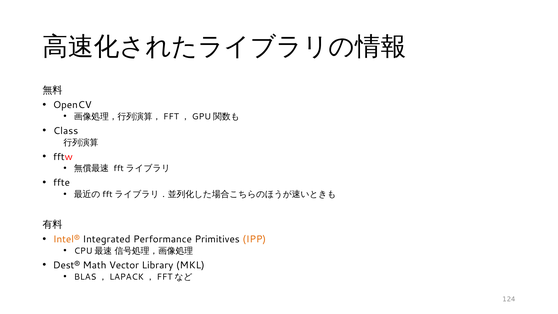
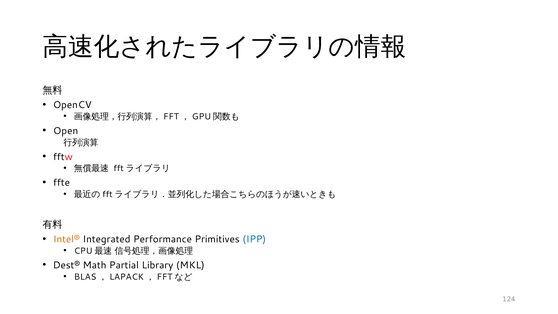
Class: Class -> Open
IPP colour: orange -> blue
Vector: Vector -> Partial
